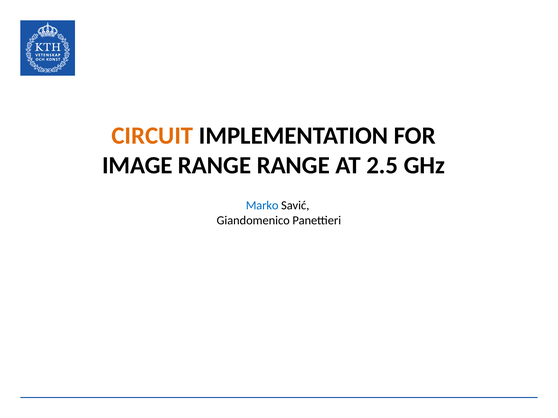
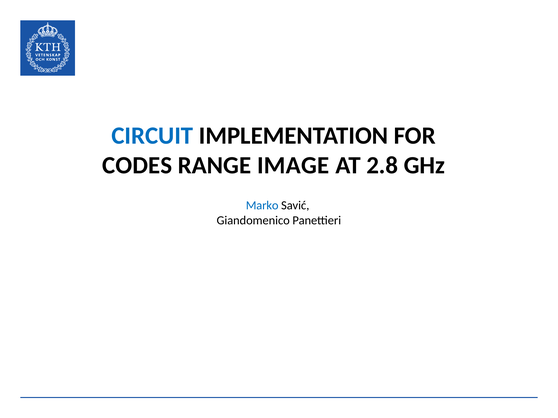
CIRCUIT colour: orange -> blue
IMAGE: IMAGE -> CODES
RANGE RANGE: RANGE -> IMAGE
2.5: 2.5 -> 2.8
